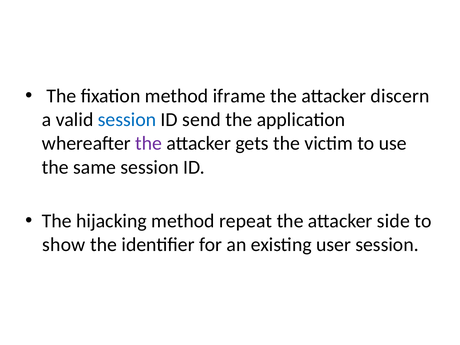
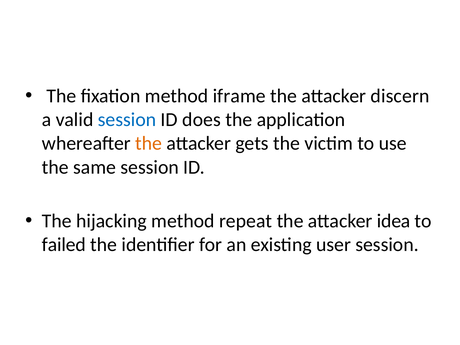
send: send -> does
the at (149, 143) colour: purple -> orange
side: side -> idea
show: show -> failed
